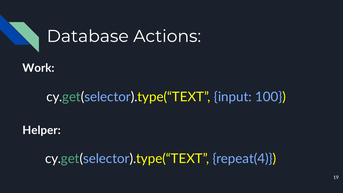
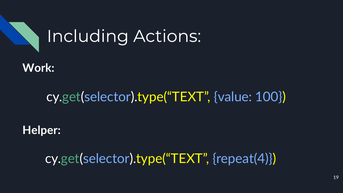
Database: Database -> Including
input: input -> value
